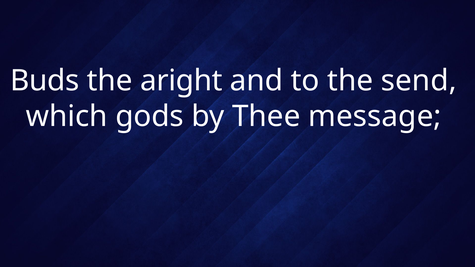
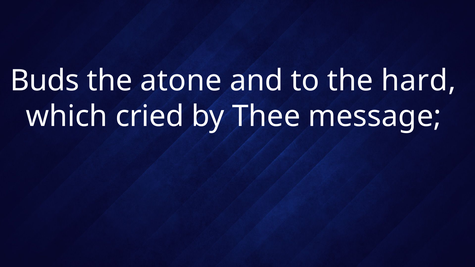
aright: aright -> atone
send: send -> hard
gods: gods -> cried
